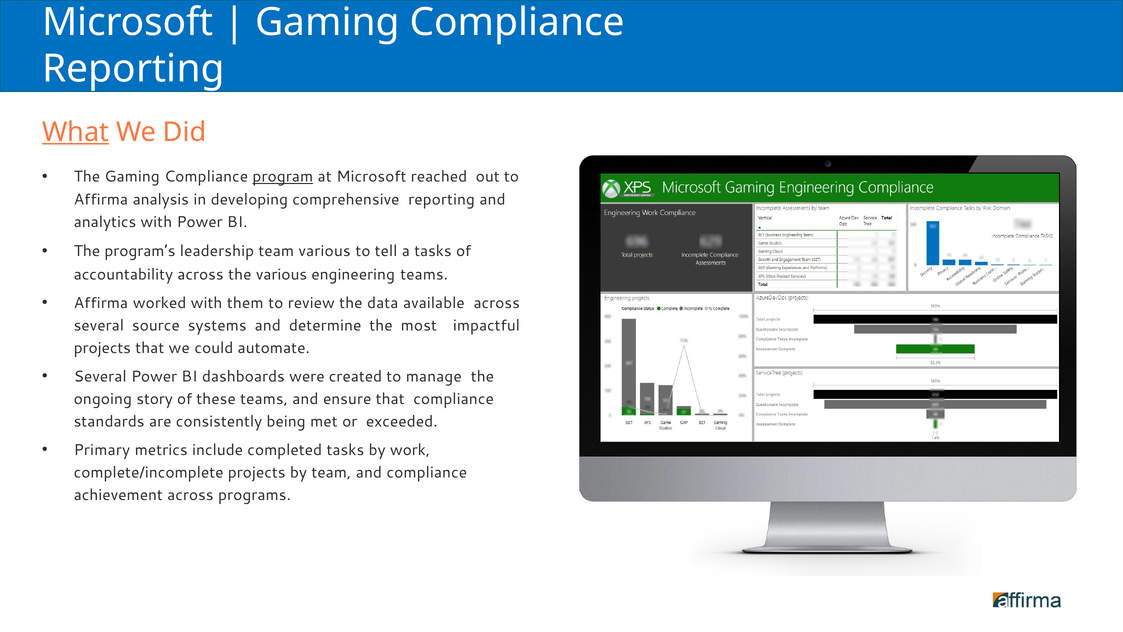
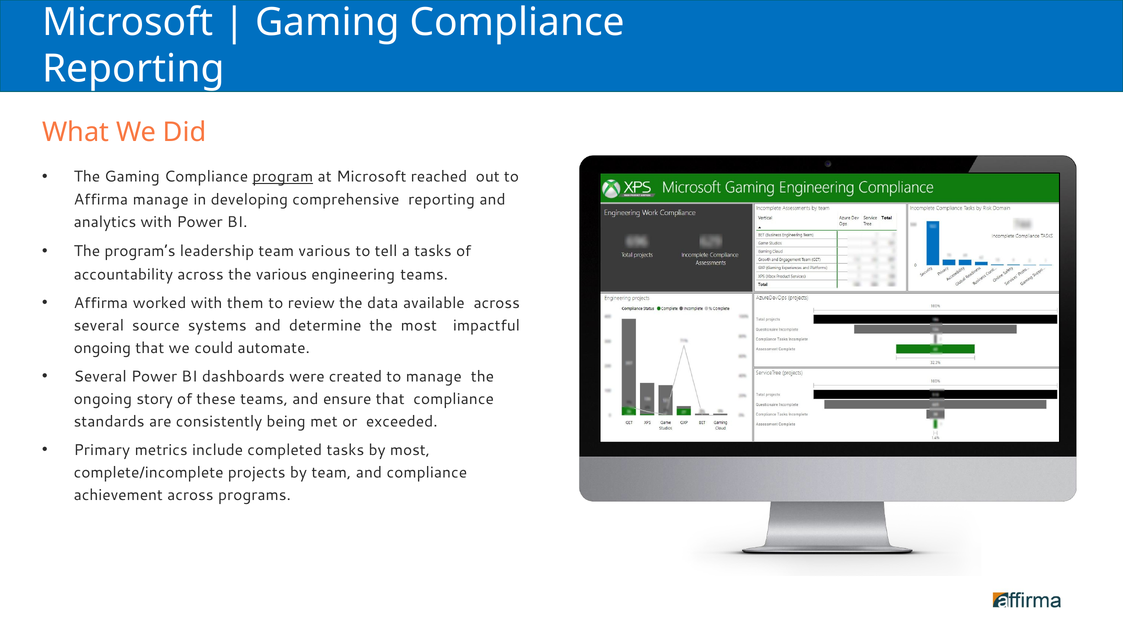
What underline: present -> none
Affirma analysis: analysis -> manage
projects at (102, 348): projects -> ongoing
by work: work -> most
